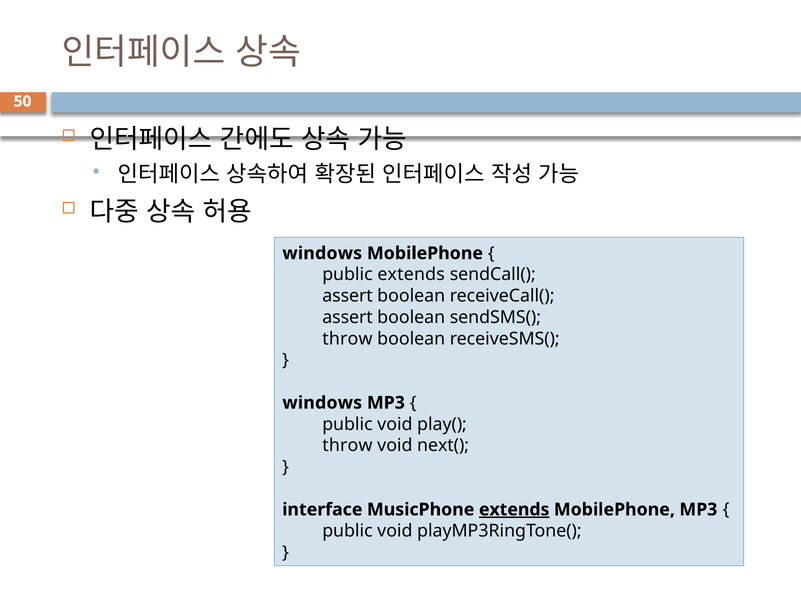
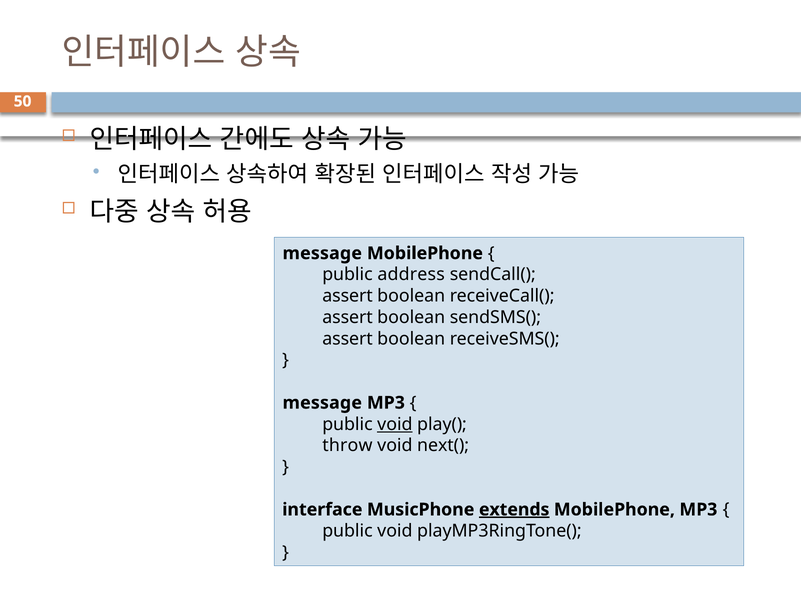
windows at (322, 253): windows -> message
public extends: extends -> address
throw at (347, 339): throw -> assert
windows at (322, 403): windows -> message
void at (395, 424) underline: none -> present
